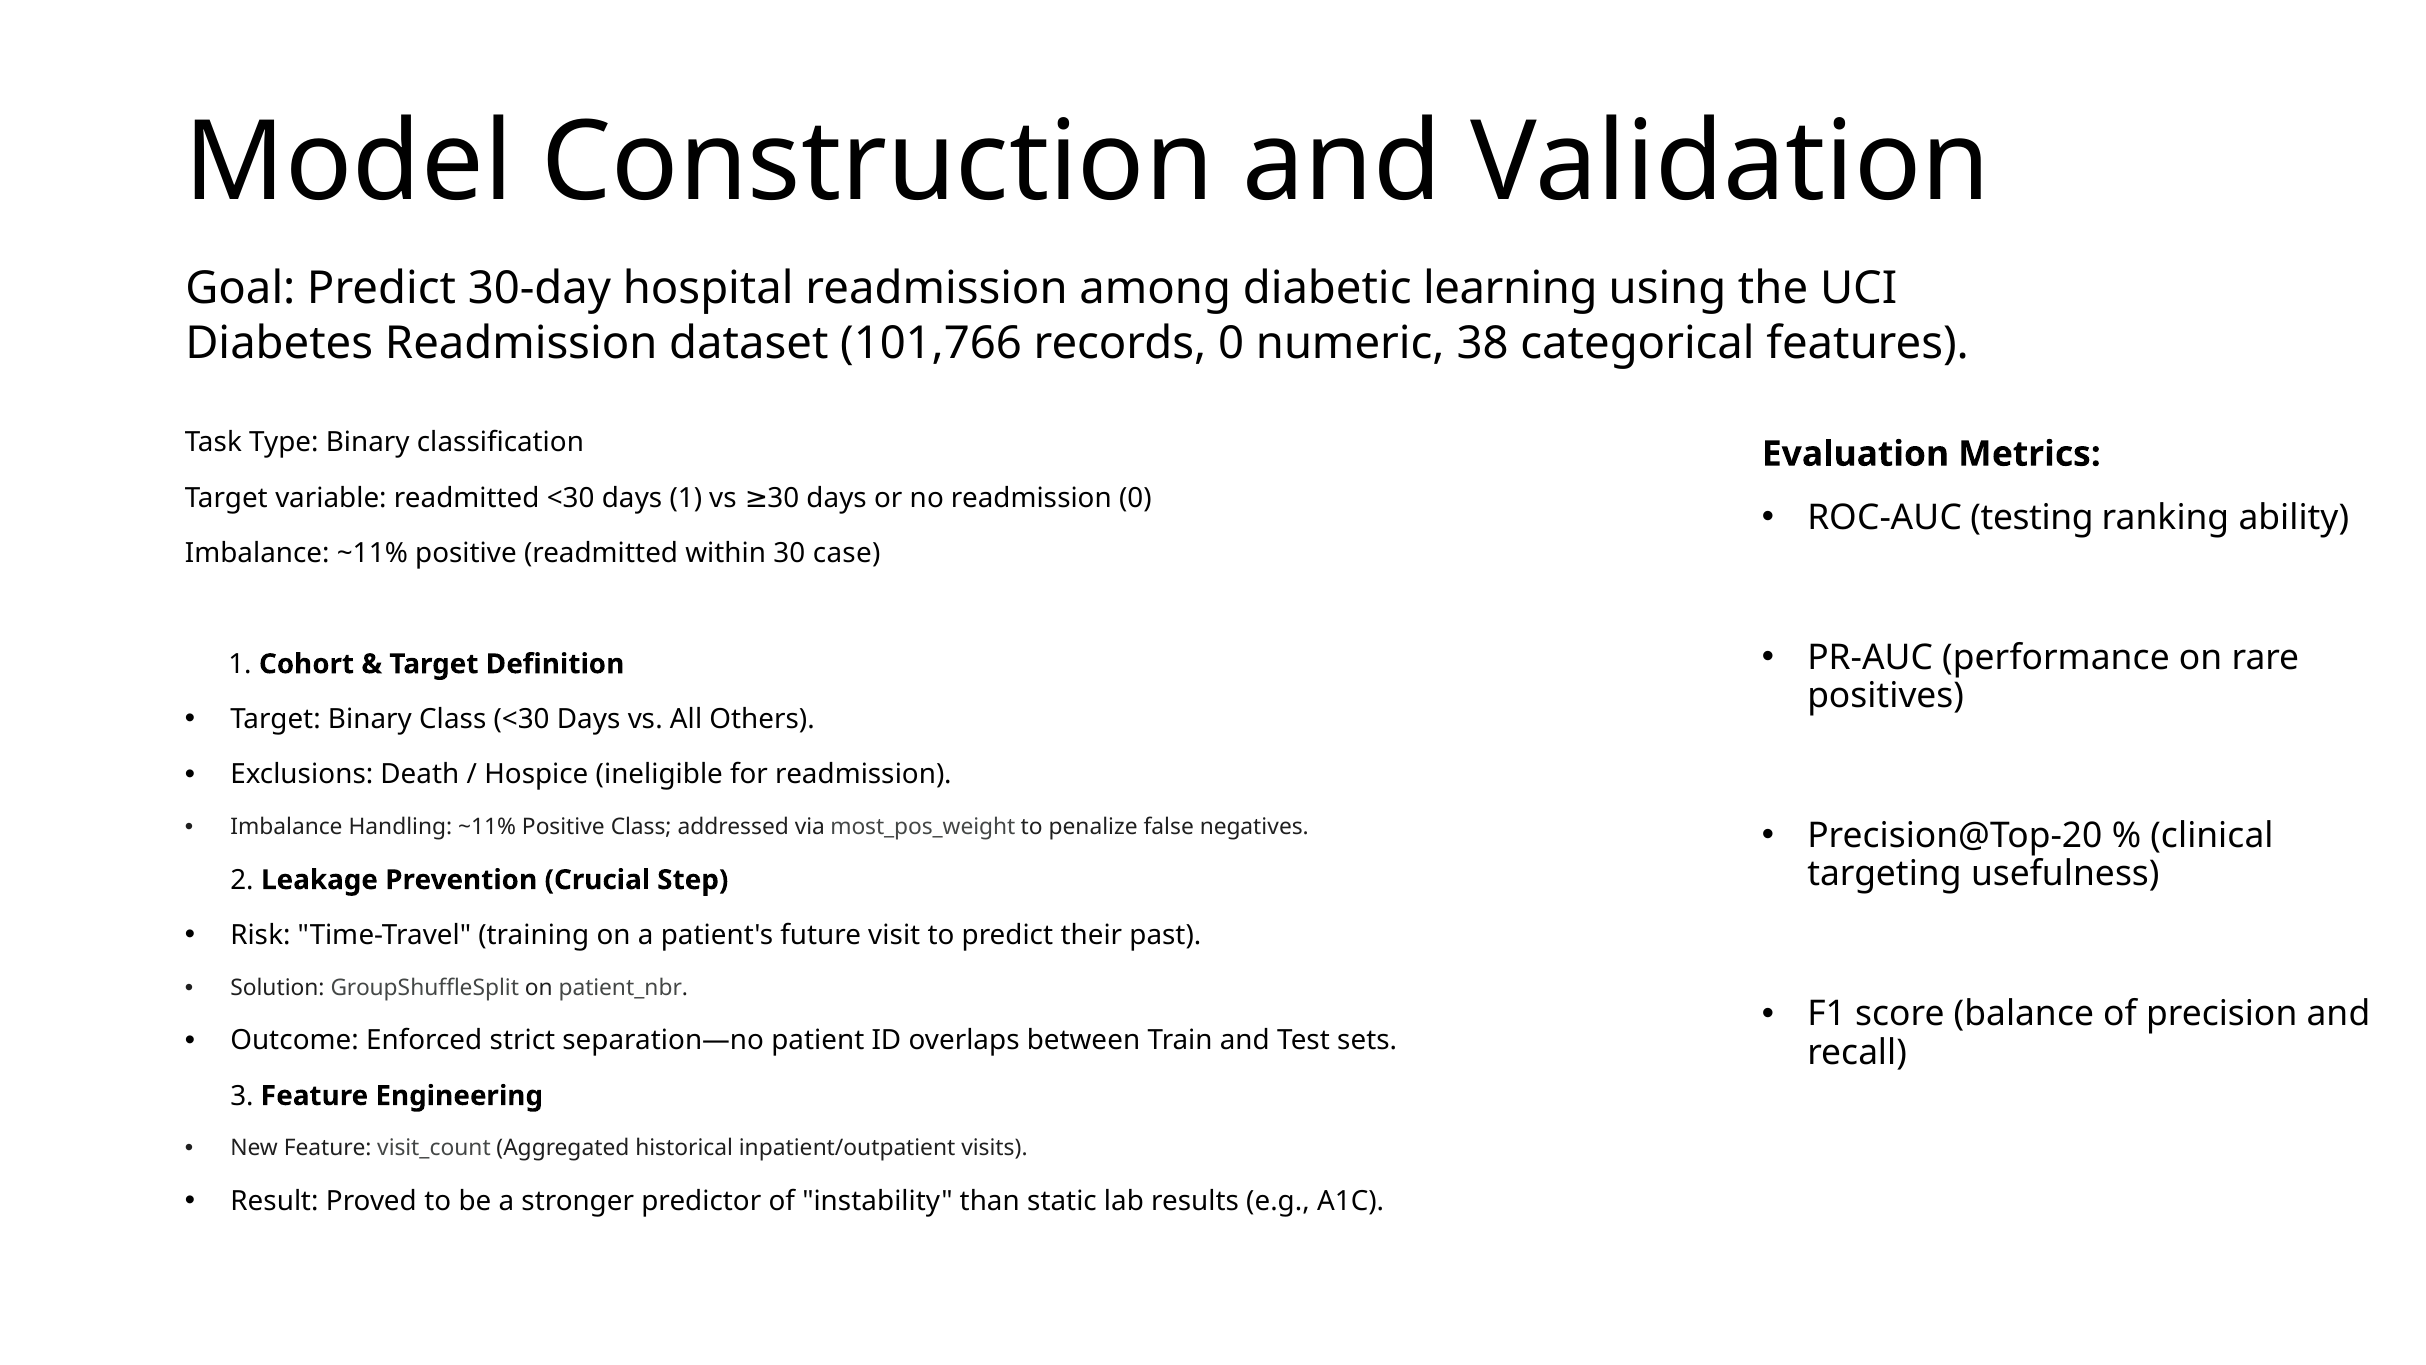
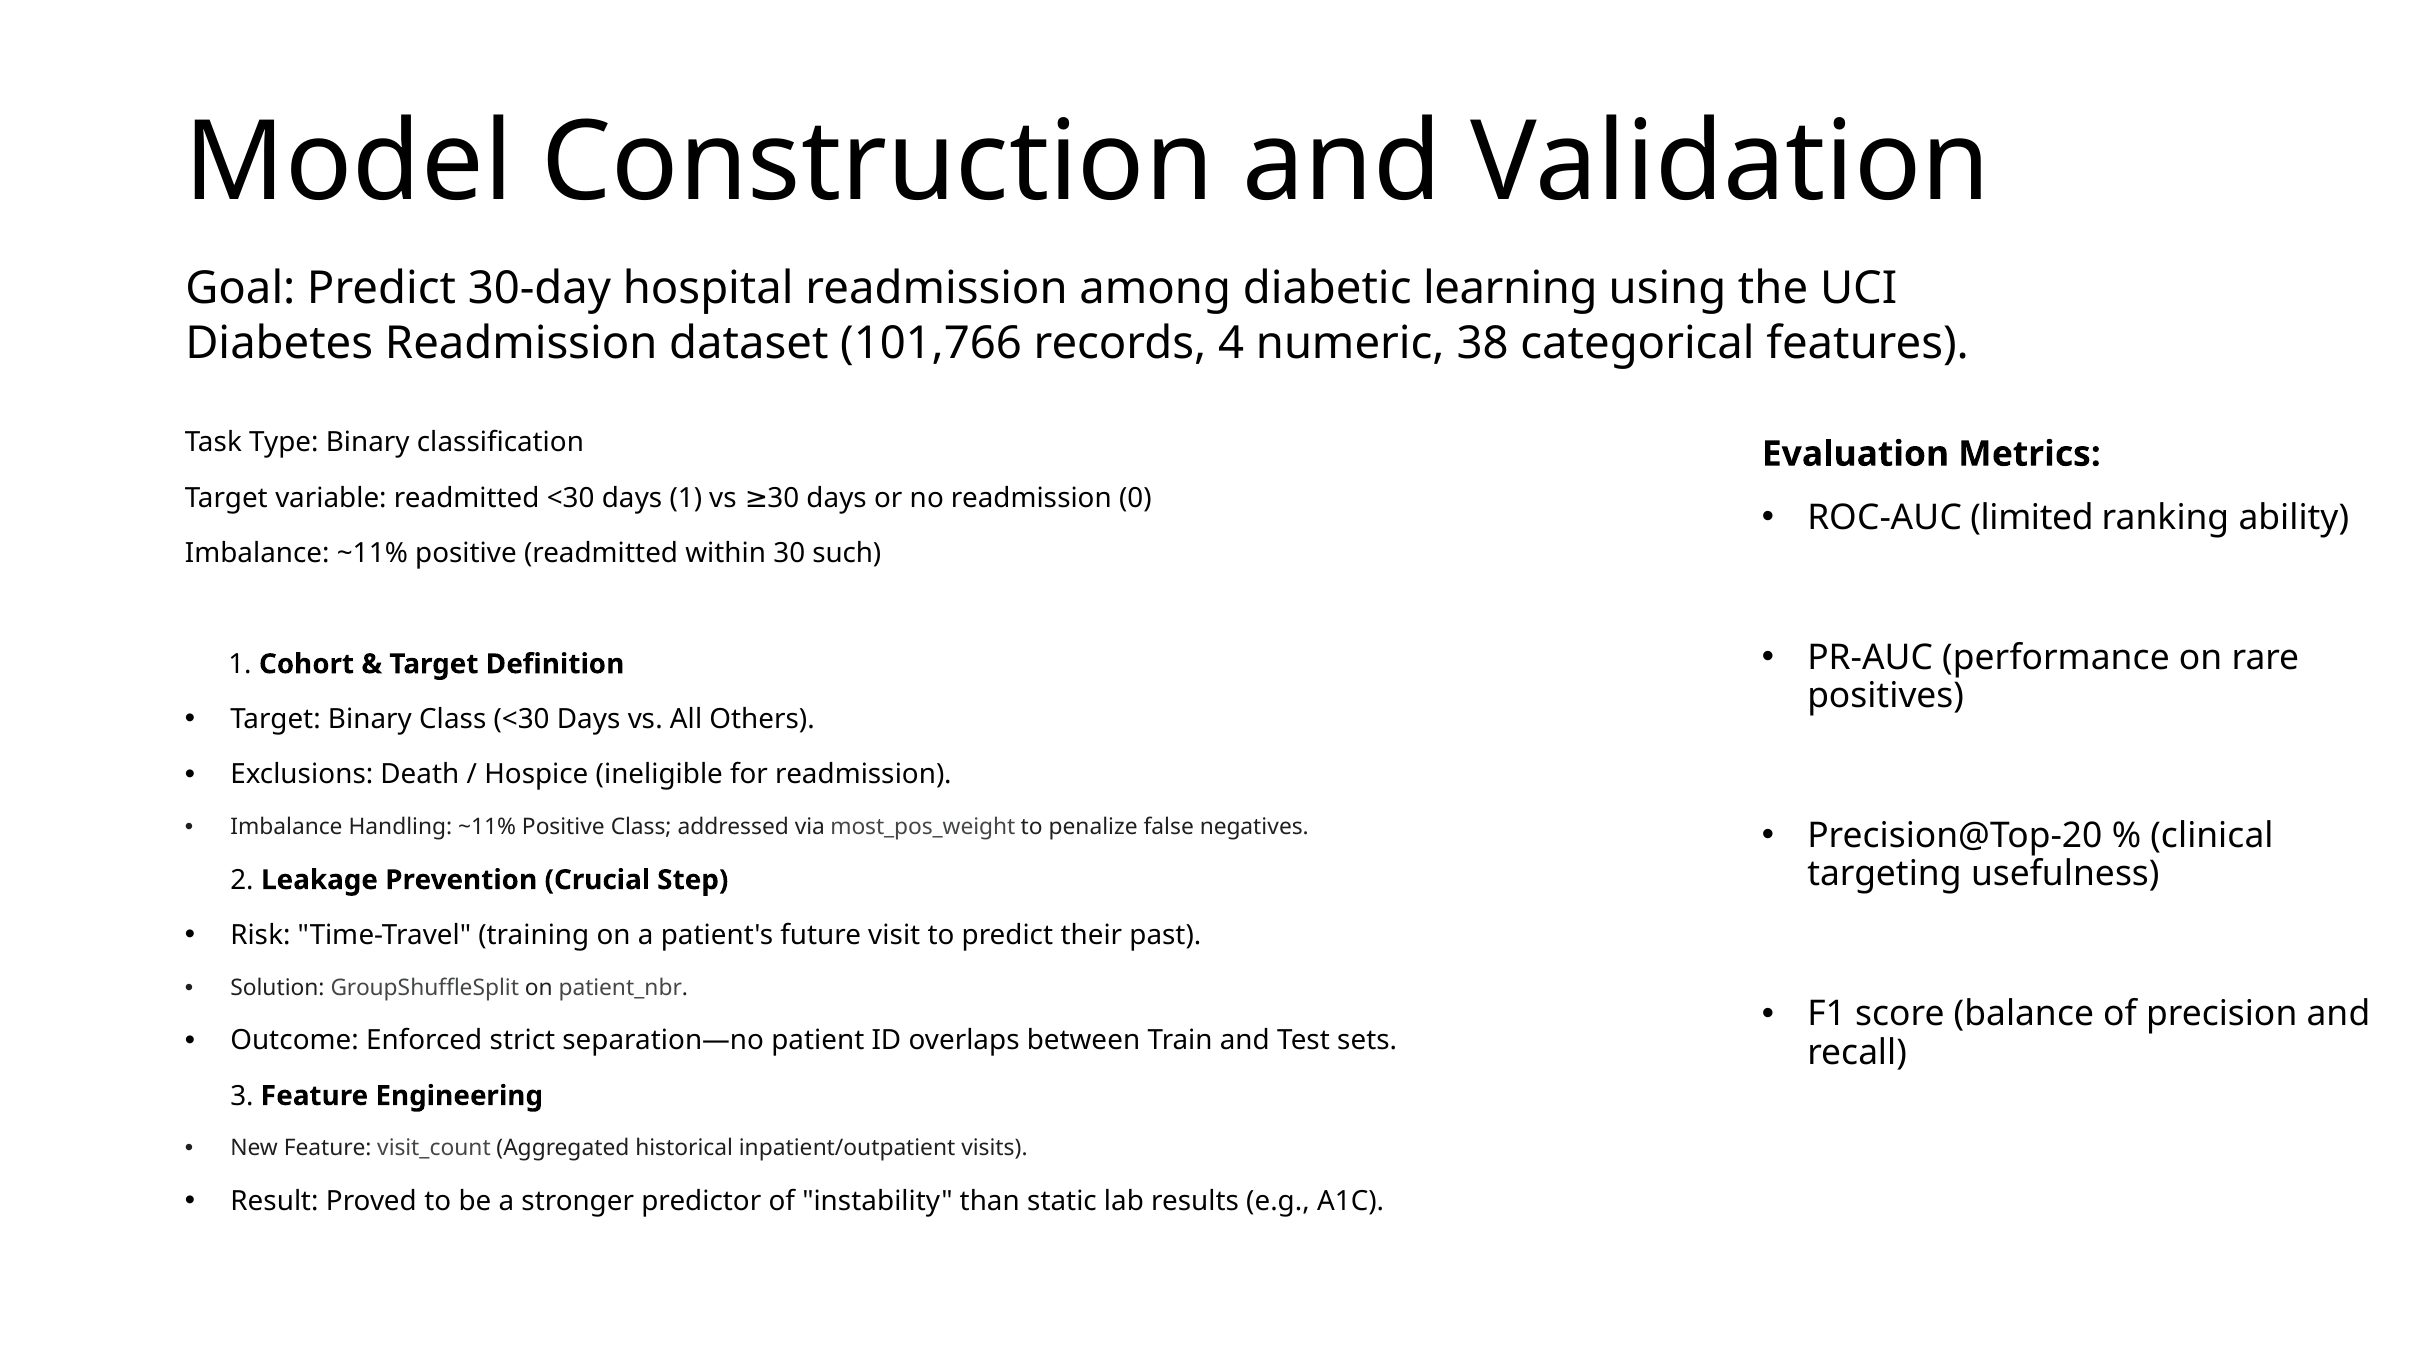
records 0: 0 -> 4
testing: testing -> limited
case: case -> such
